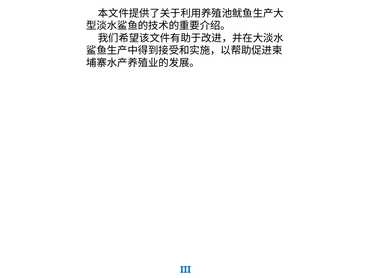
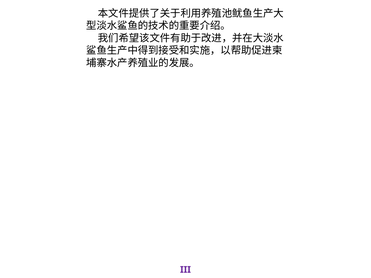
III colour: blue -> purple
